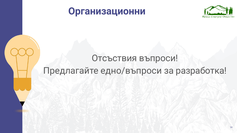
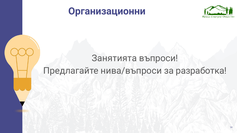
Отсъствия: Отсъствия -> Занятията
едно/въпроси: едно/въпроси -> нива/въпроси
